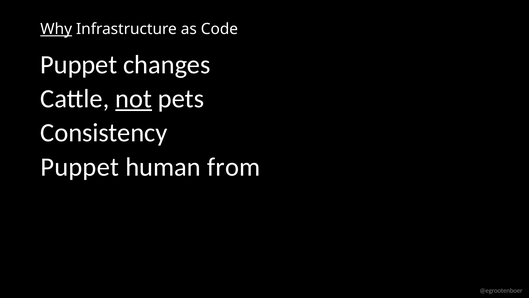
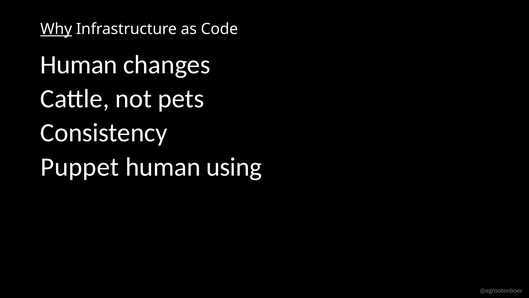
Puppet at (79, 65): Puppet -> Human
not underline: present -> none
from: from -> using
